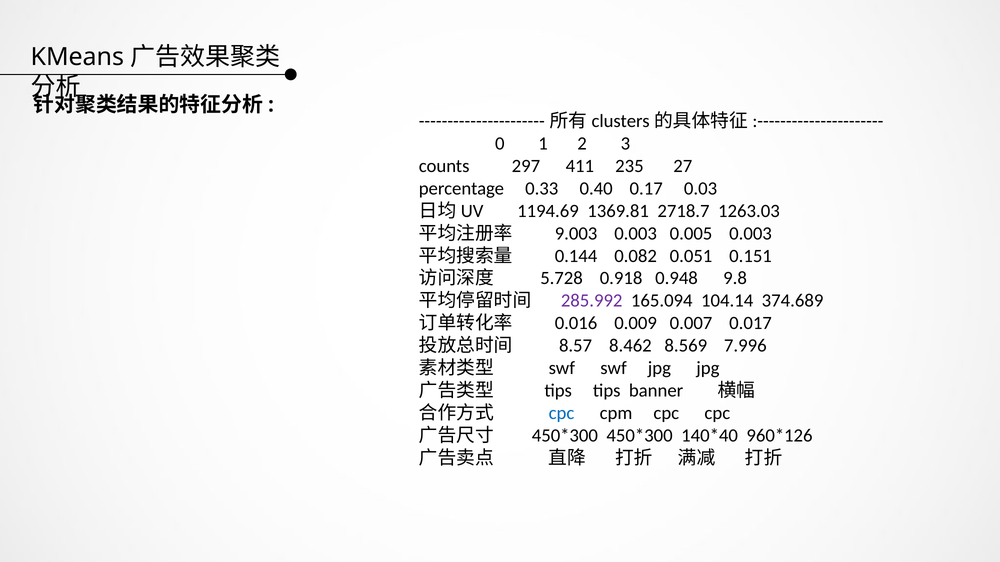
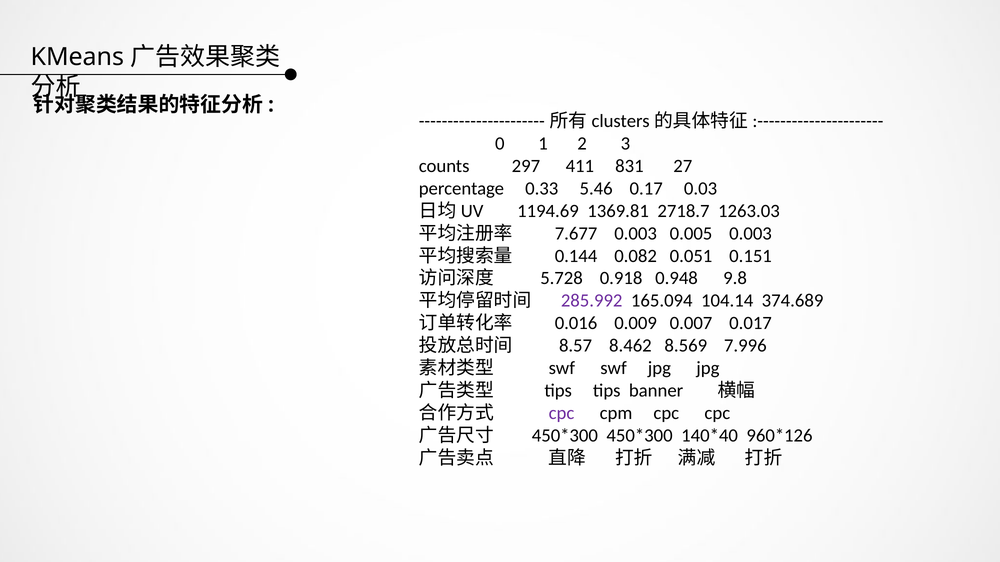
235: 235 -> 831
0.40: 0.40 -> 5.46
9.003: 9.003 -> 7.677
cpc at (561, 414) colour: blue -> purple
